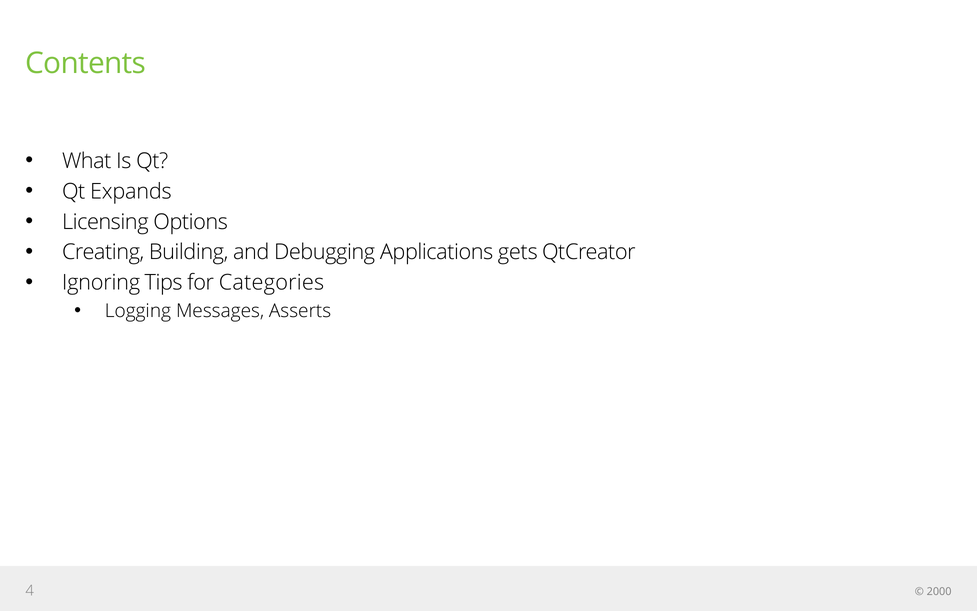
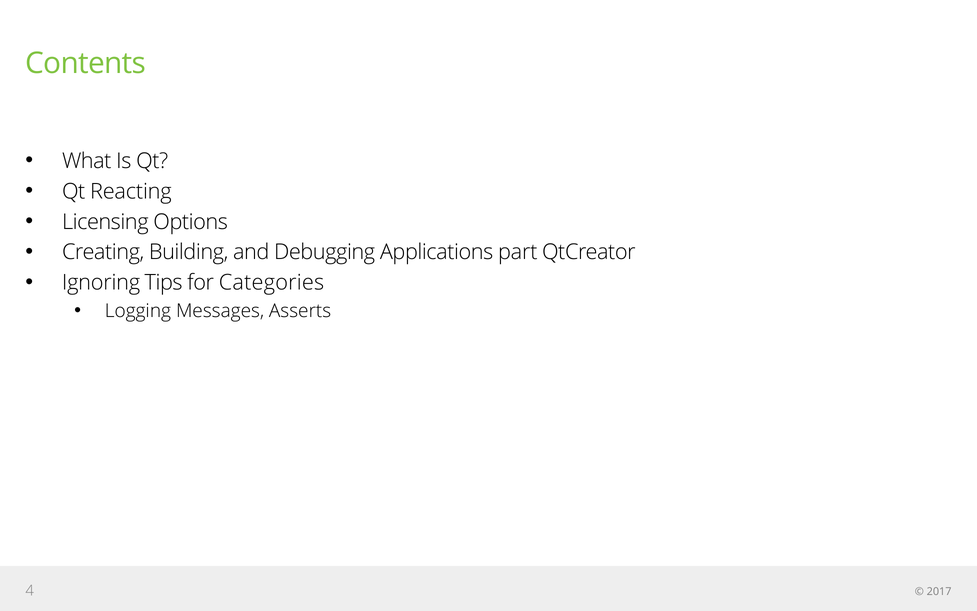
Expands: Expands -> Reacting
gets: gets -> part
2000: 2000 -> 2017
